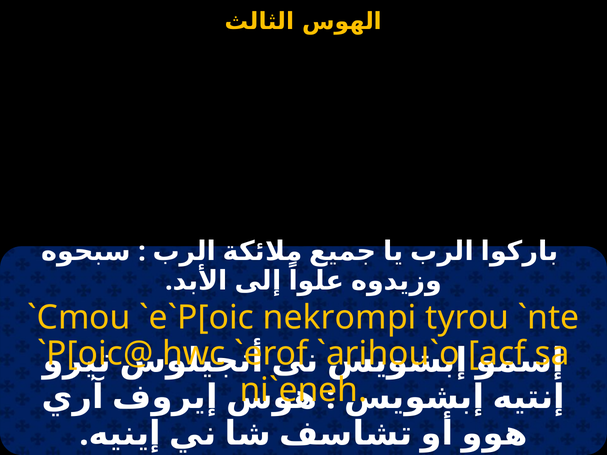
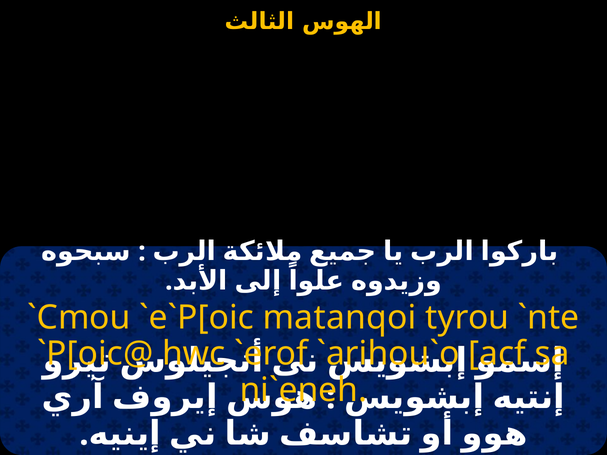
nekrompi: nekrompi -> matanqoi
